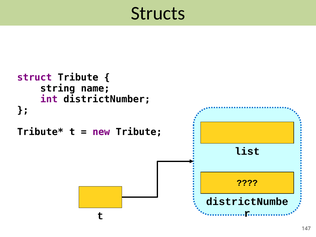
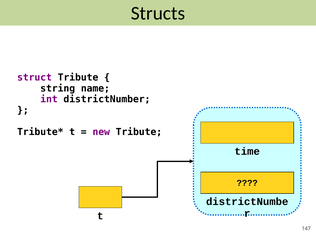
list: list -> time
